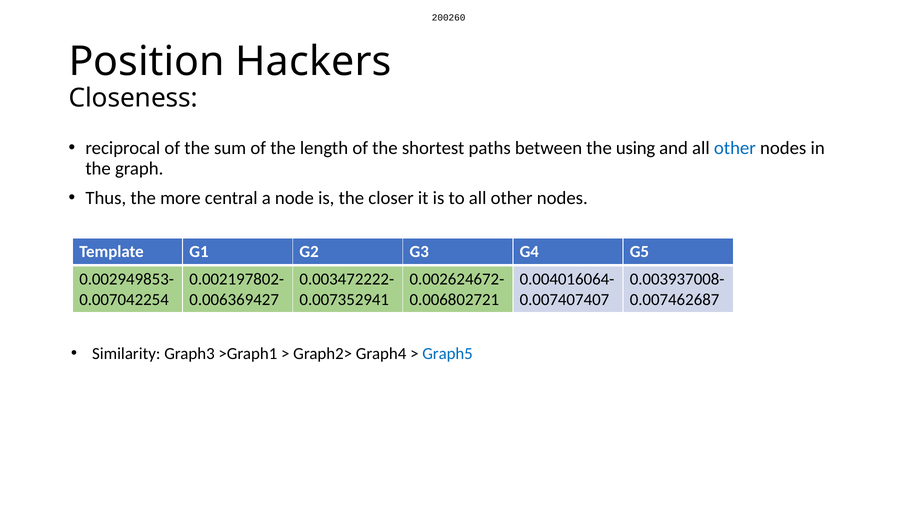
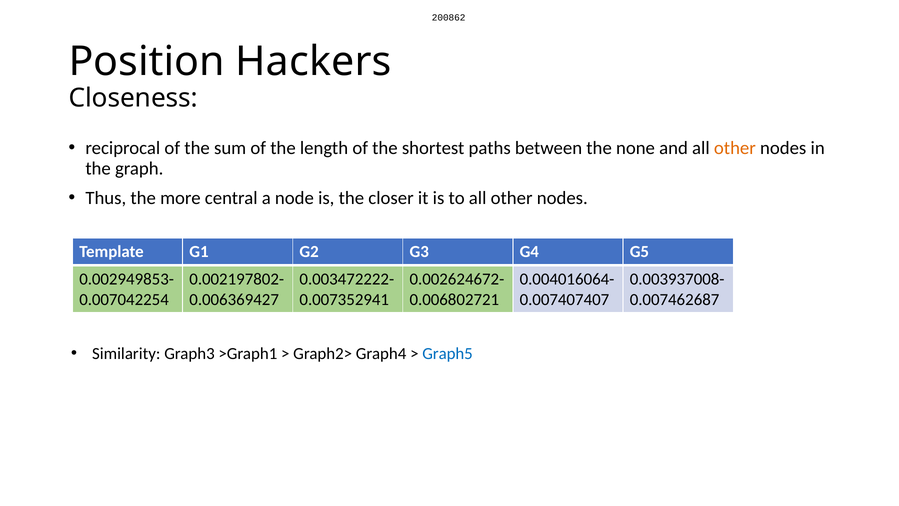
200260: 200260 -> 200862
using: using -> none
other at (735, 148) colour: blue -> orange
